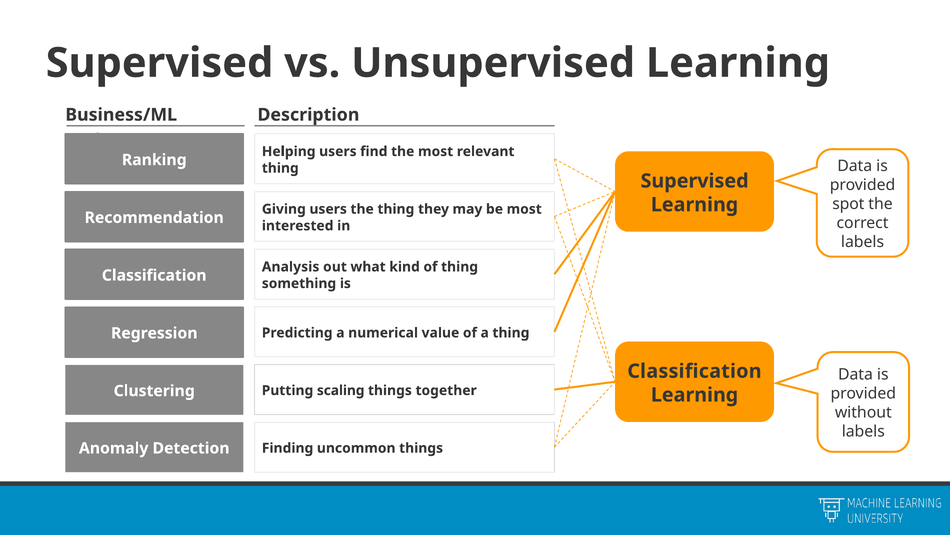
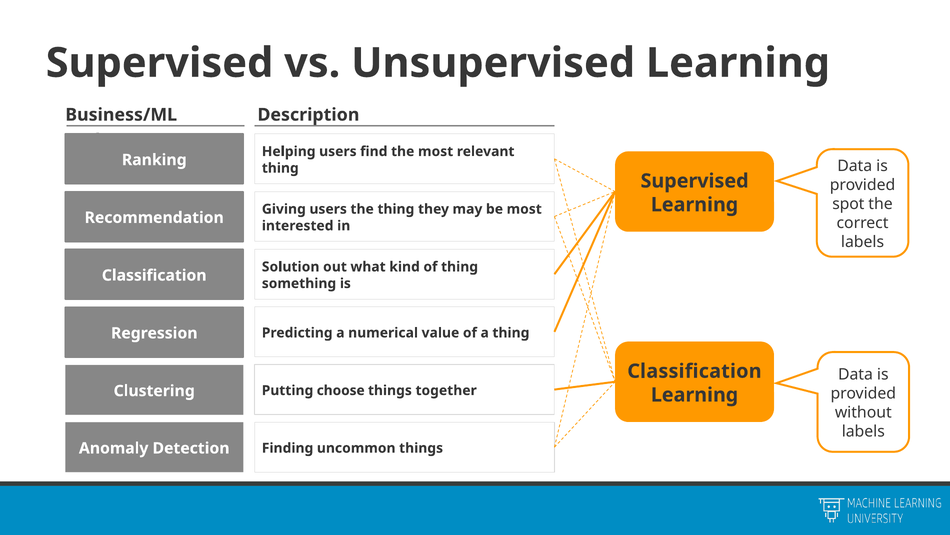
Analysis: Analysis -> Solution
scaling: scaling -> choose
